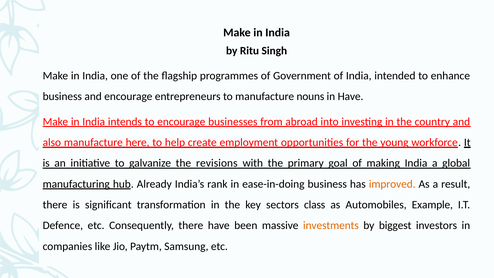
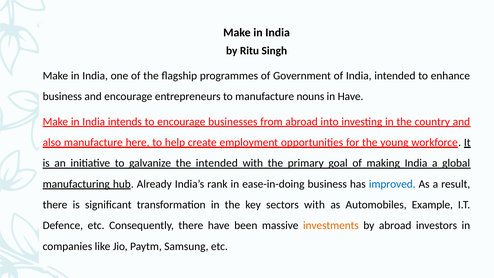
the revisions: revisions -> intended
improved colour: orange -> blue
sectors class: class -> with
by biggest: biggest -> abroad
